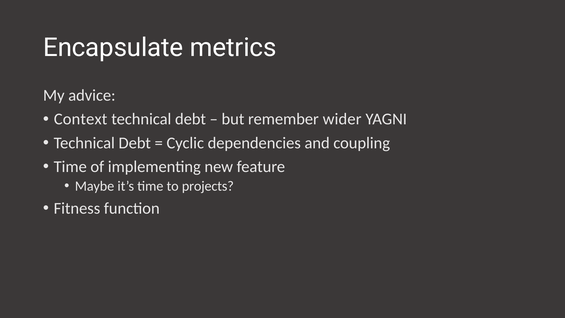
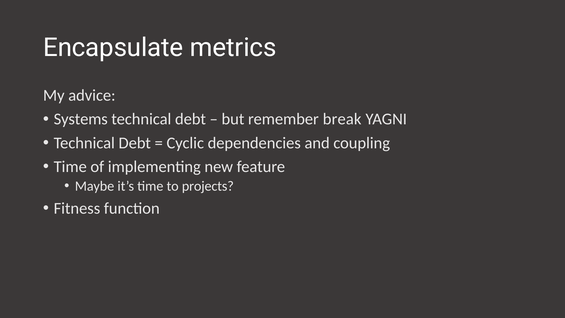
Context: Context -> Systems
wider: wider -> break
